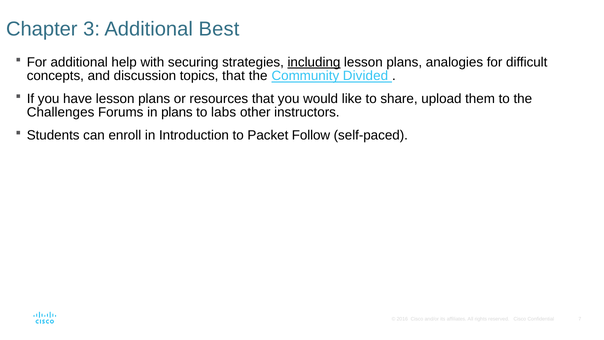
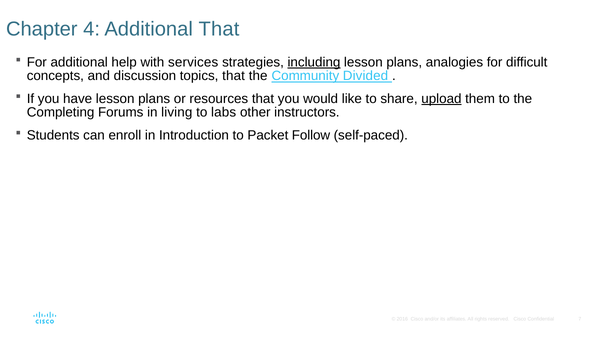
3: 3 -> 4
Additional Best: Best -> That
securing: securing -> services
upload underline: none -> present
Challenges: Challenges -> Completing
in plans: plans -> living
